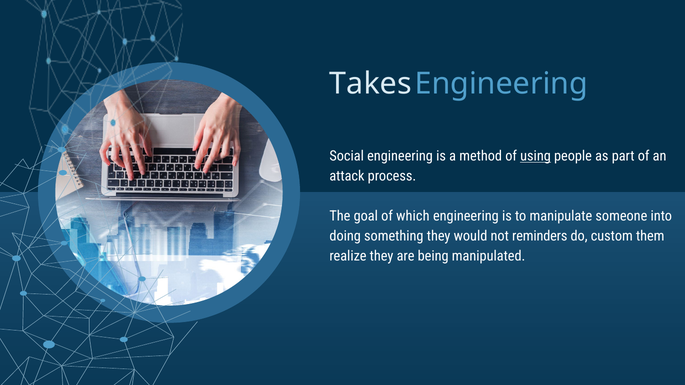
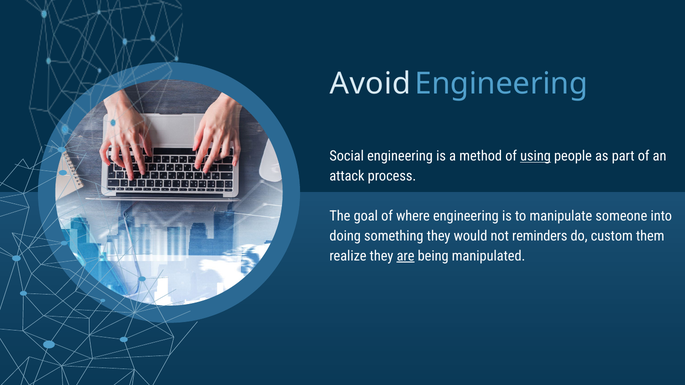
Takes: Takes -> Avoid
which: which -> where
are underline: none -> present
